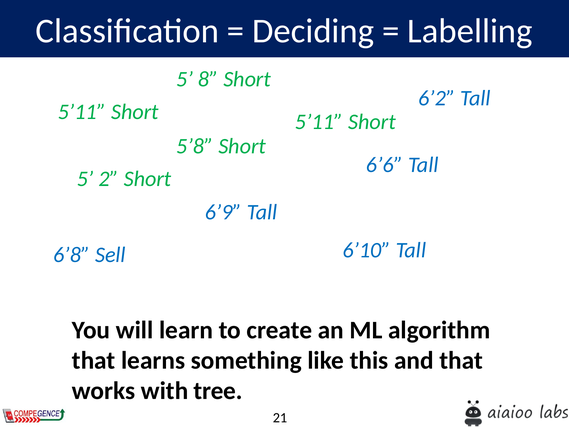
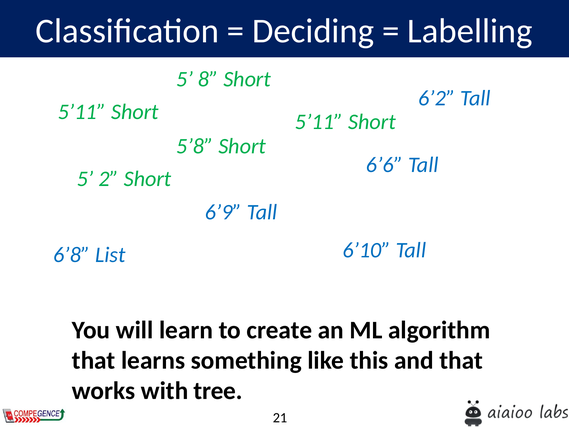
Sell: Sell -> List
